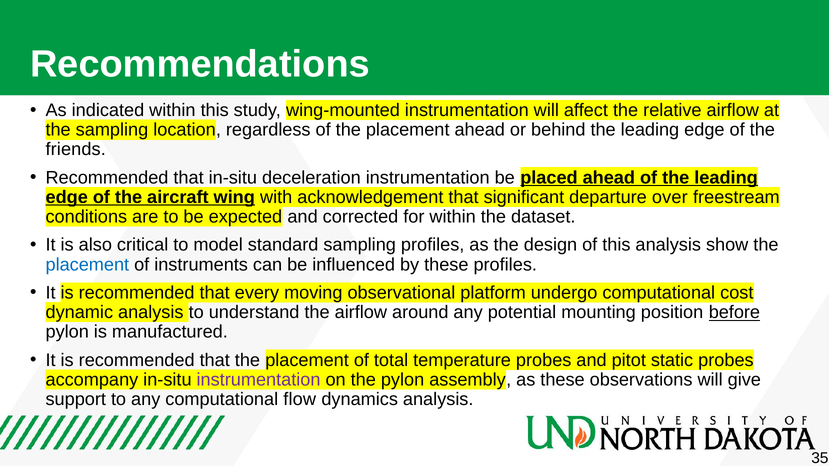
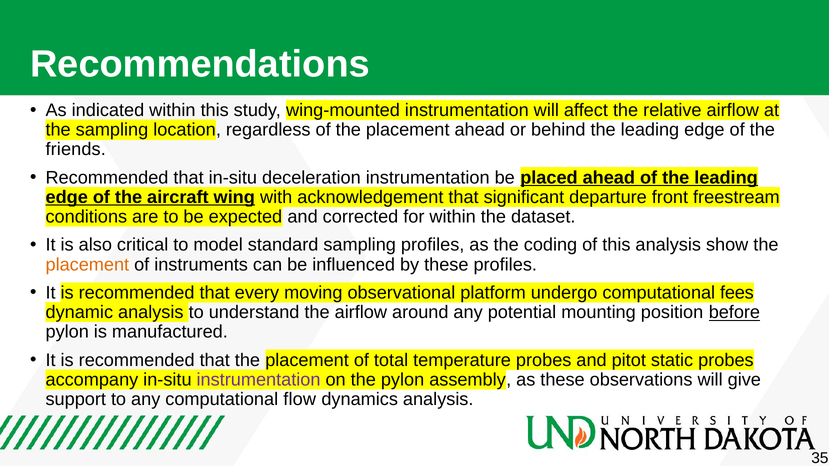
over: over -> front
design: design -> coding
placement at (87, 265) colour: blue -> orange
cost: cost -> fees
